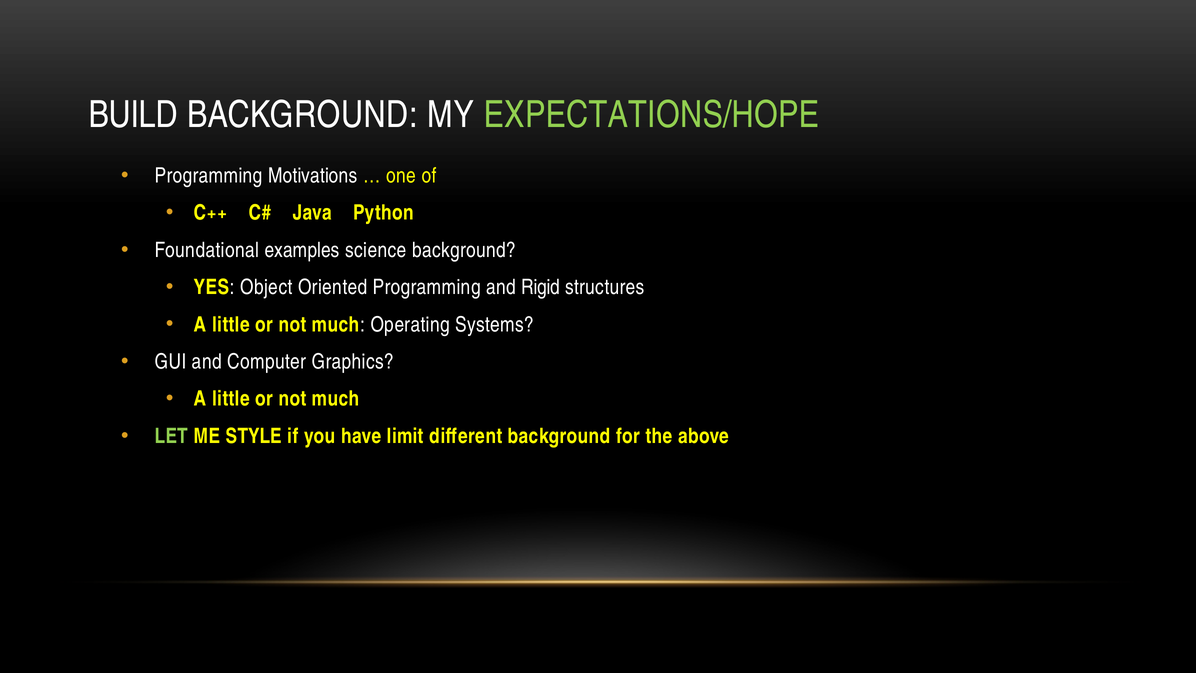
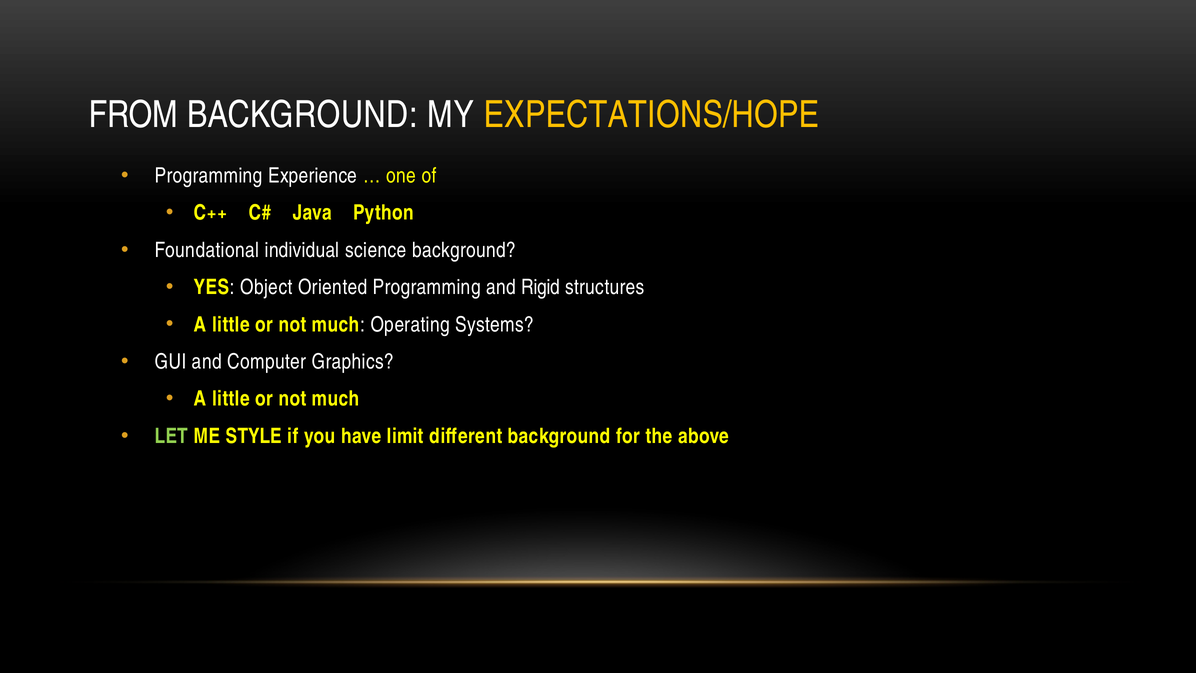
BUILD: BUILD -> FROM
EXPECTATIONS/HOPE colour: light green -> yellow
Motivations: Motivations -> Experience
examples: examples -> individual
